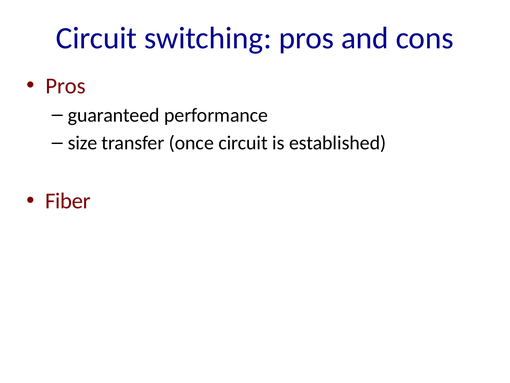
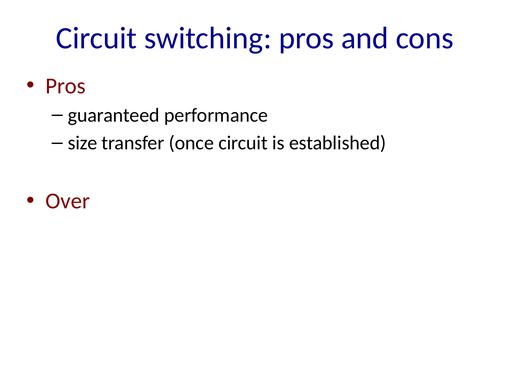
Fiber: Fiber -> Over
